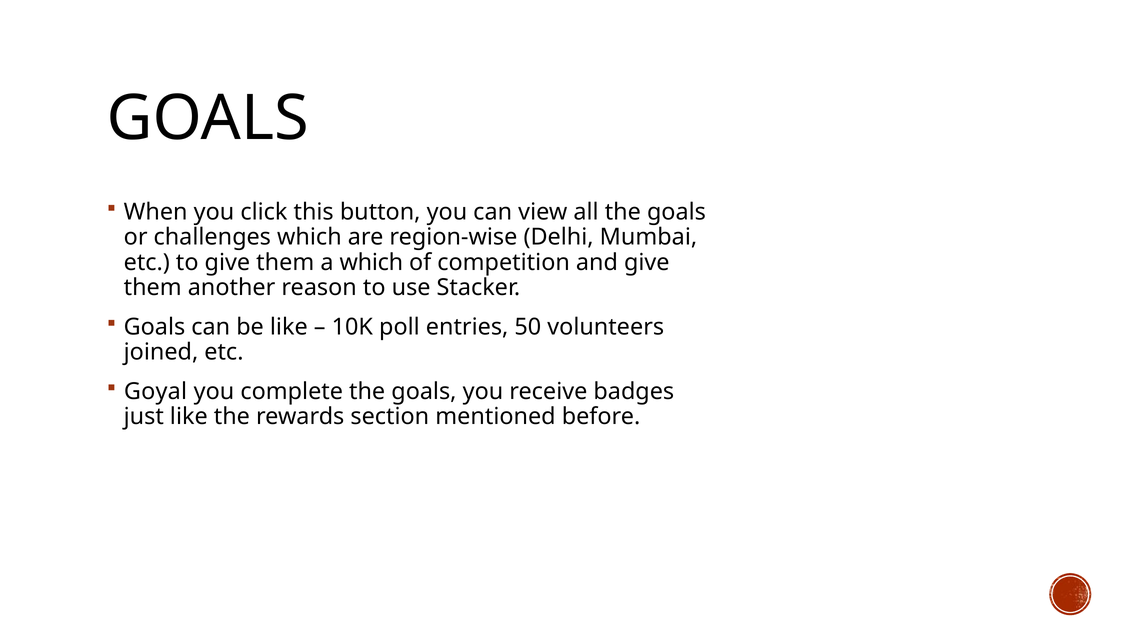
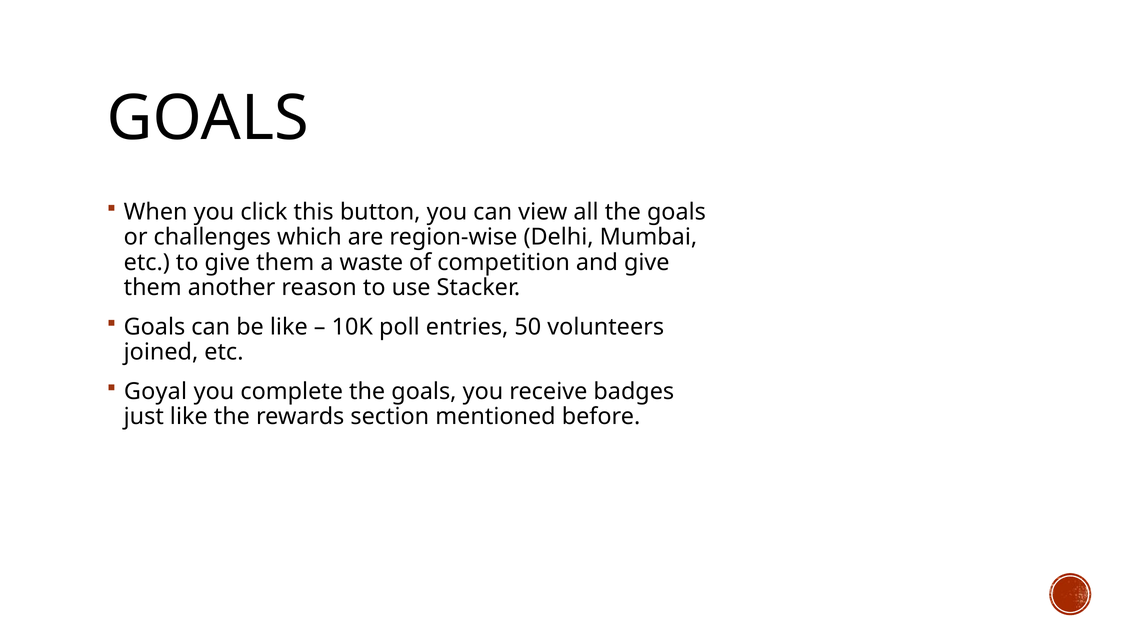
a which: which -> waste
